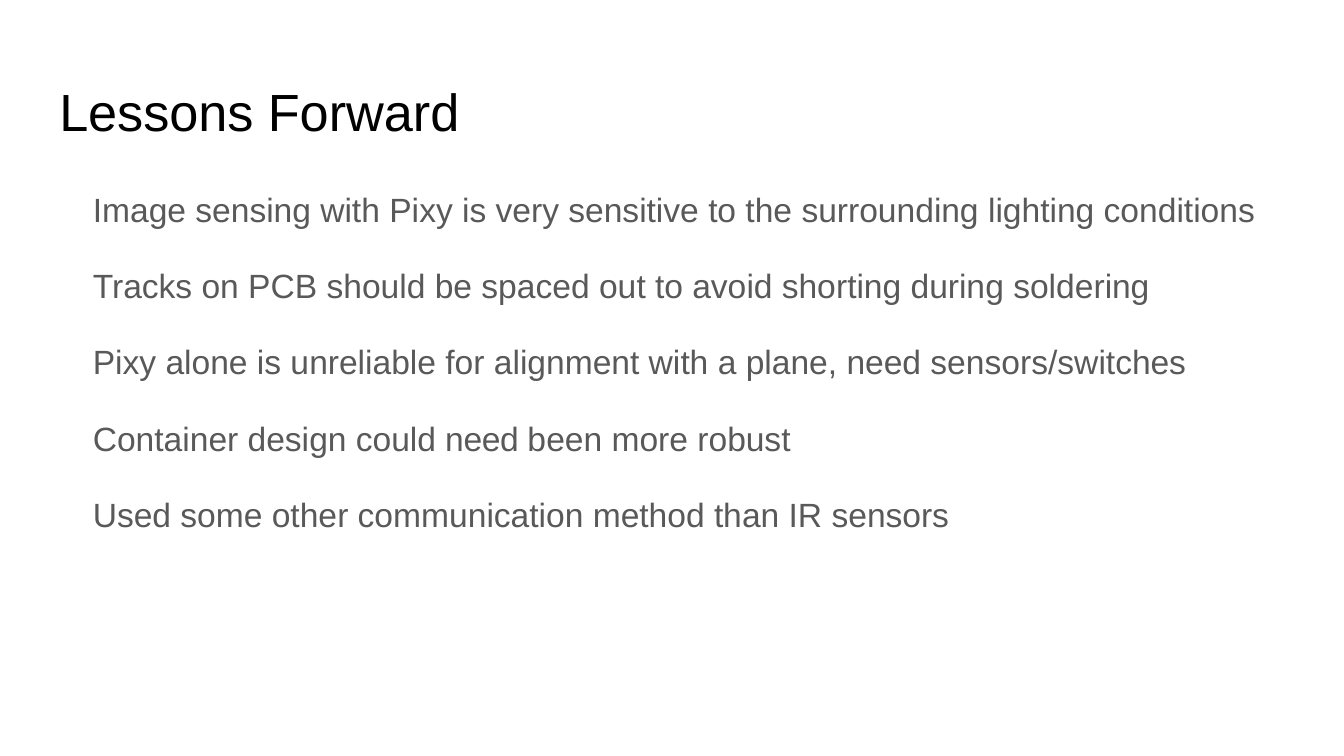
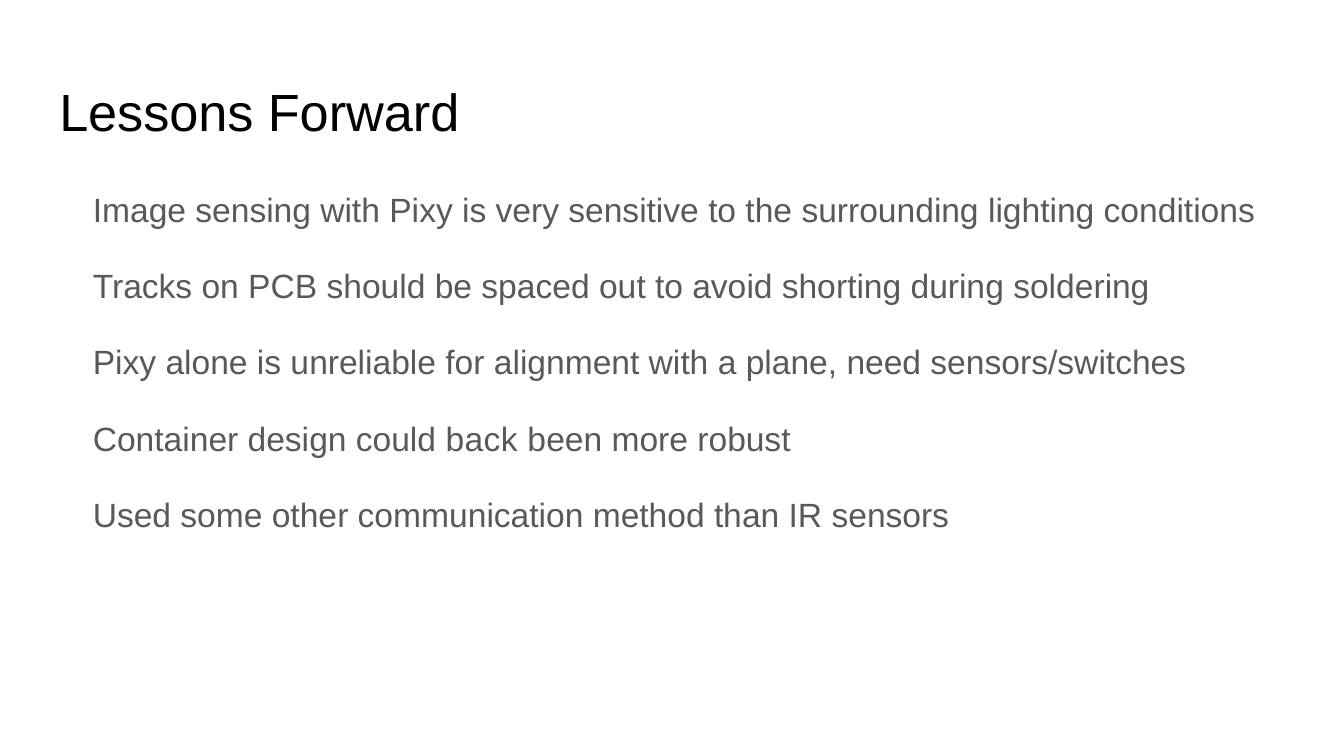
could need: need -> back
